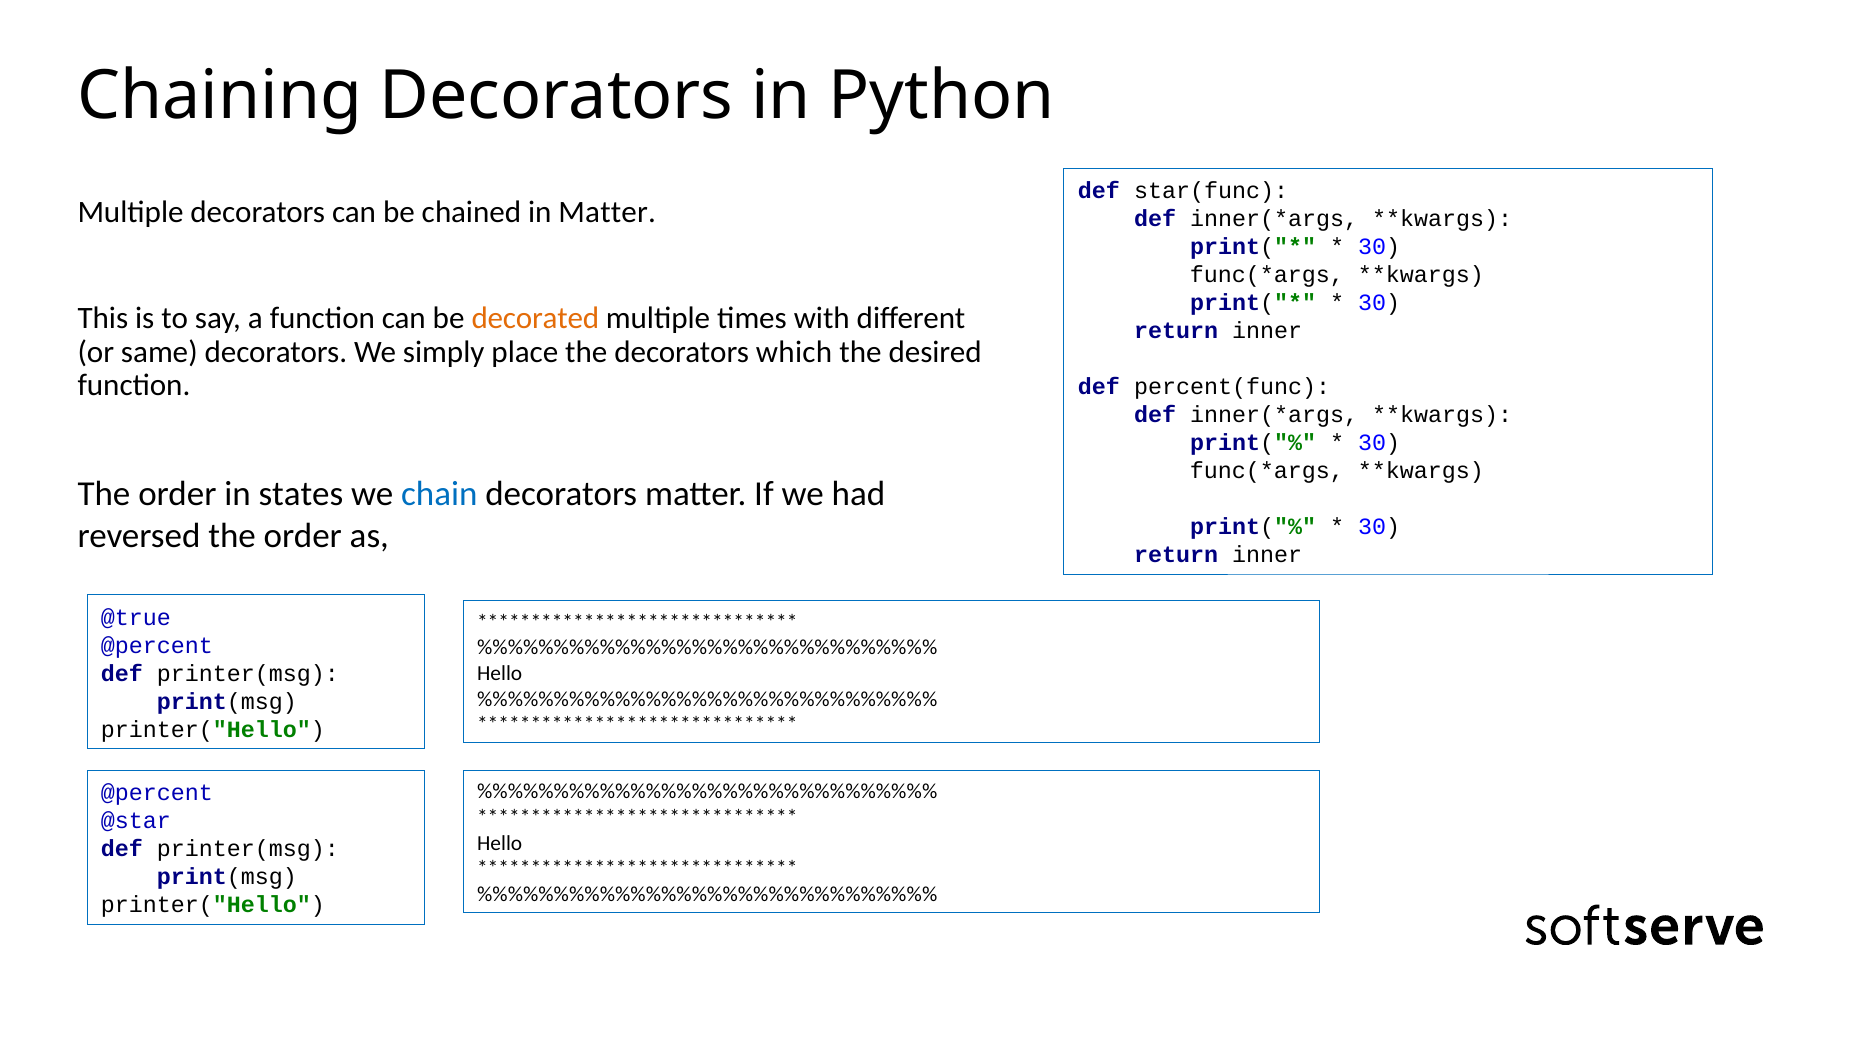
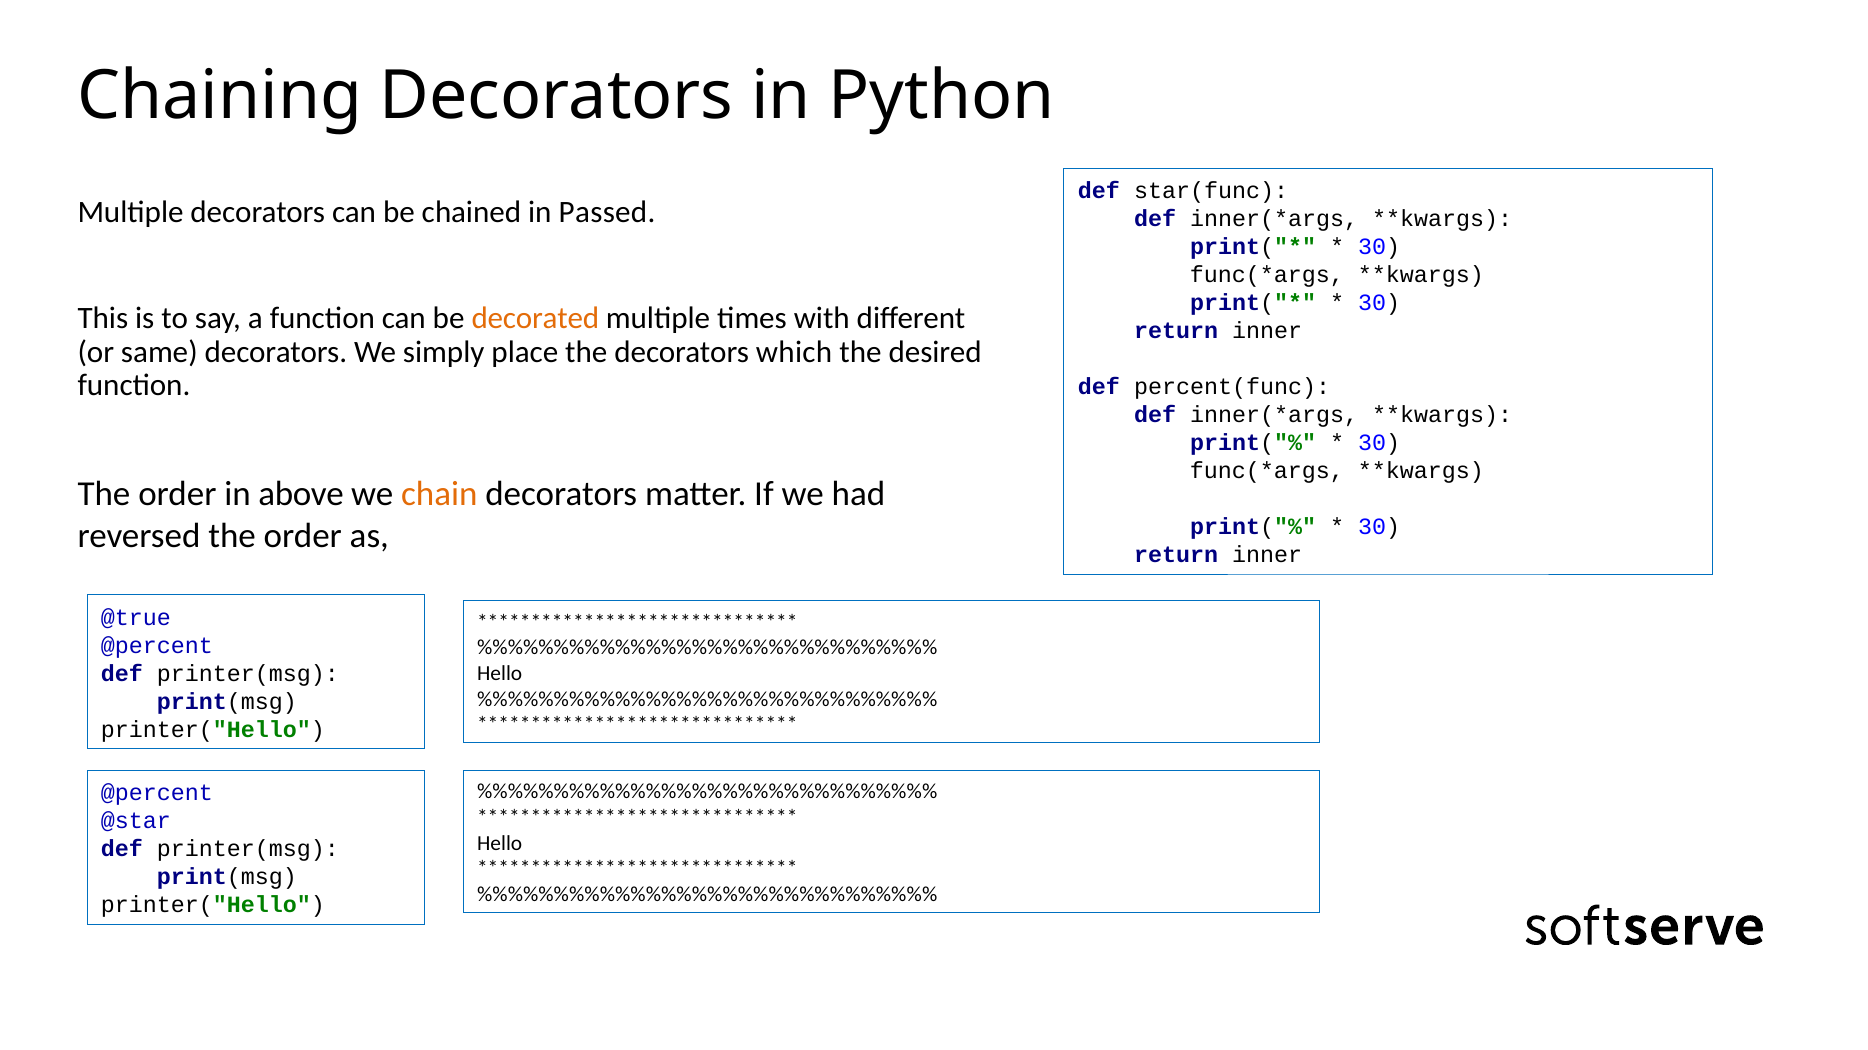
in Matter: Matter -> Passed
states: states -> above
chain colour: blue -> orange
